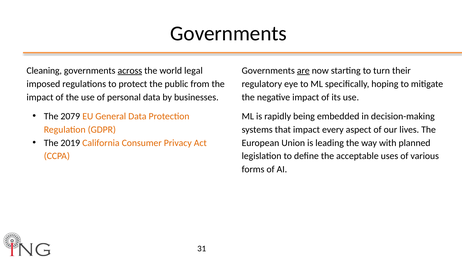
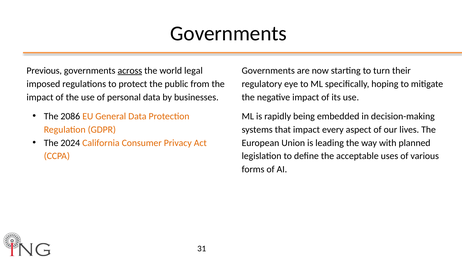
Cleaning: Cleaning -> Previous
are underline: present -> none
2079: 2079 -> 2086
2019: 2019 -> 2024
